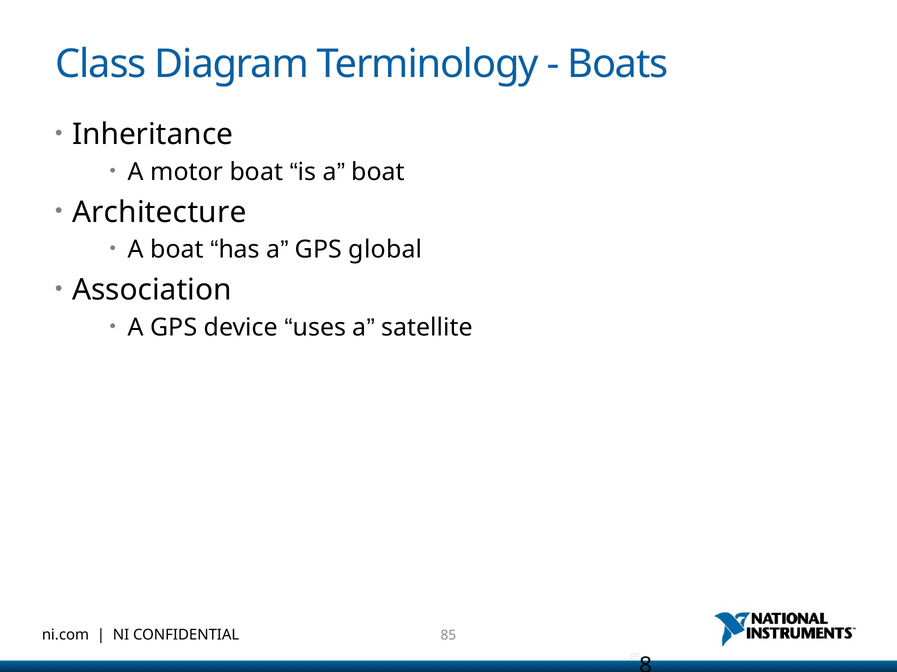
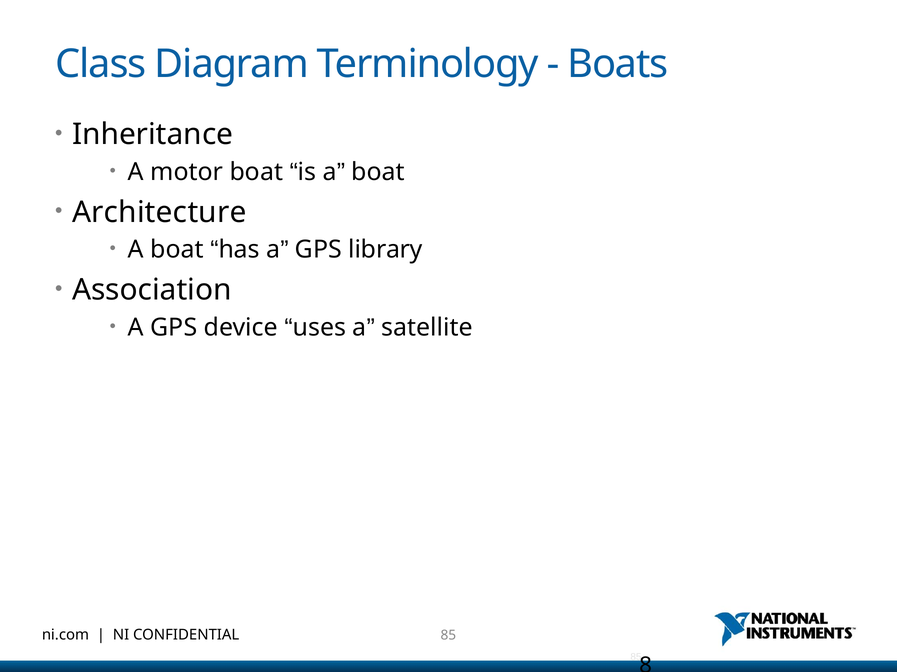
global: global -> library
